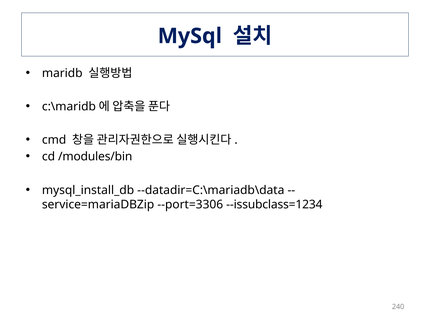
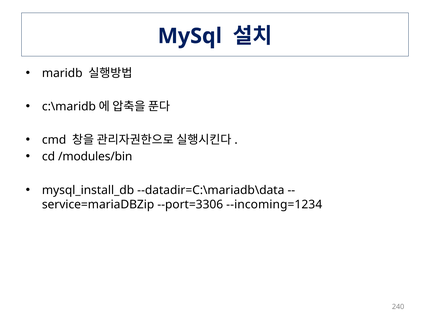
--issubclass=1234: --issubclass=1234 -> --incoming=1234
